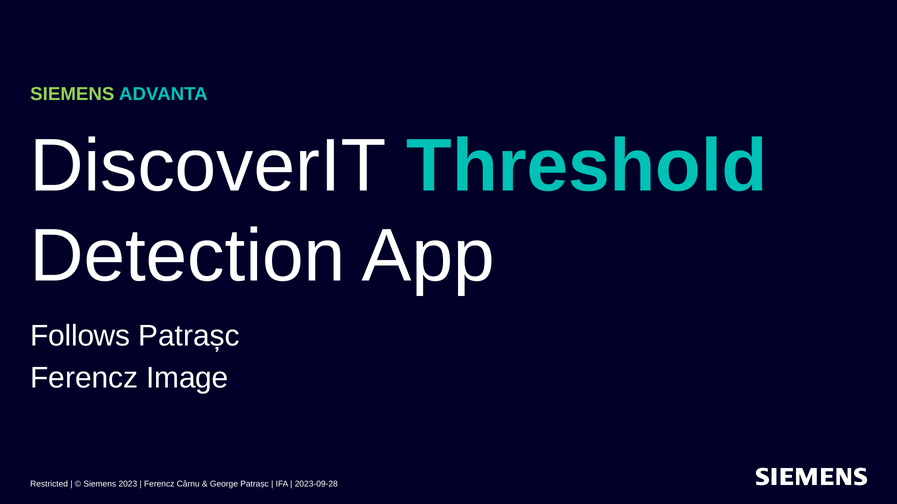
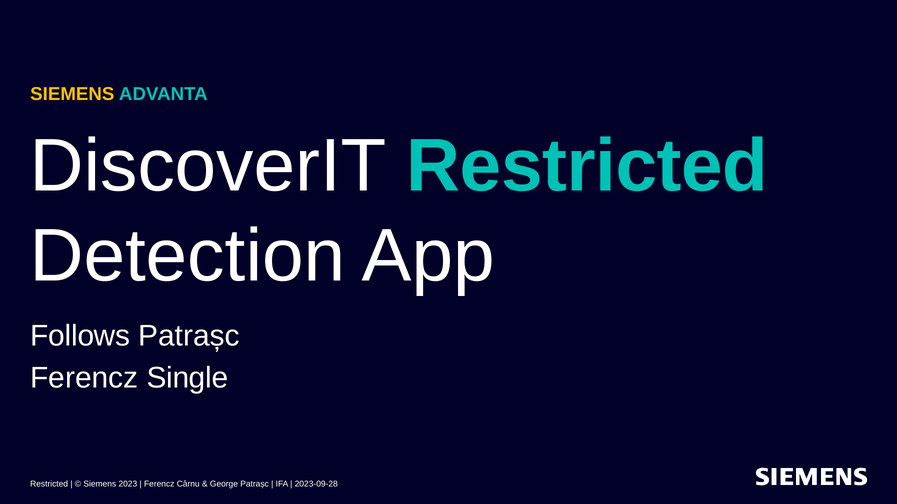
SIEMENS at (72, 94) colour: light green -> yellow
DiscoverIT Threshold: Threshold -> Restricted
Image: Image -> Single
